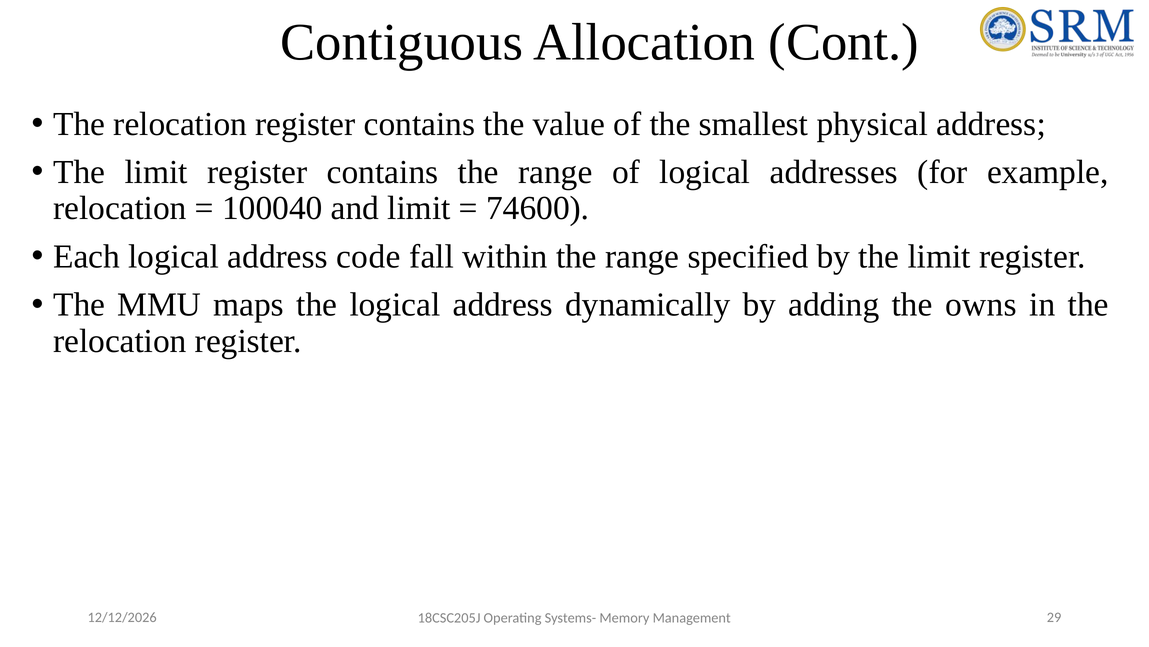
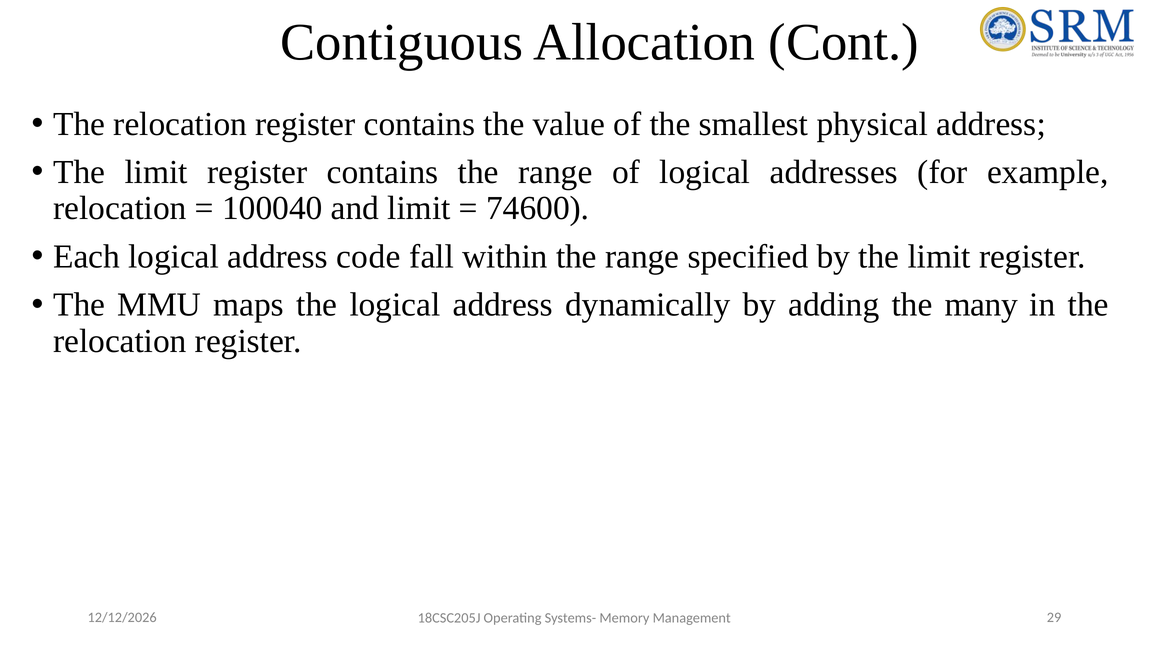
owns: owns -> many
